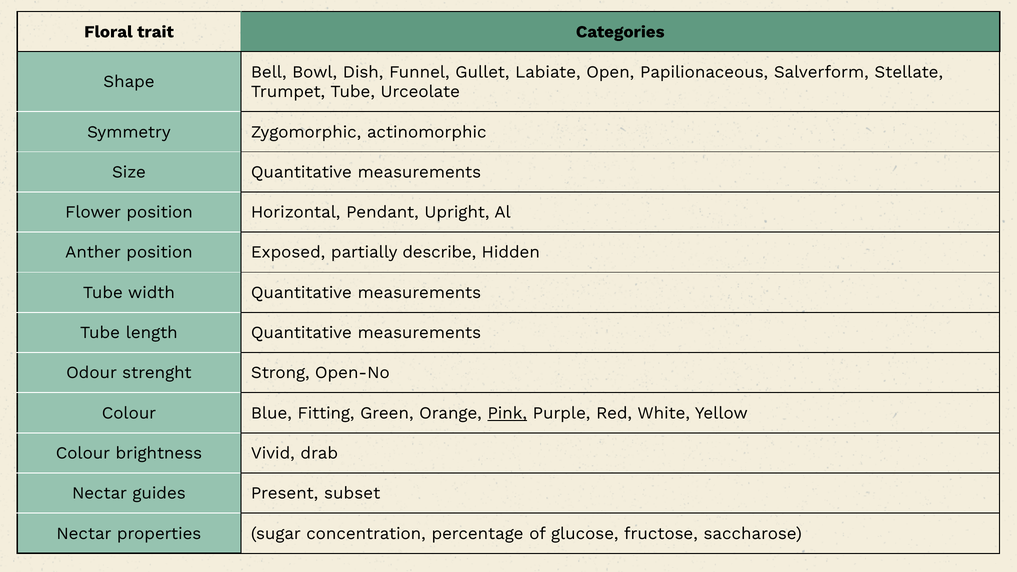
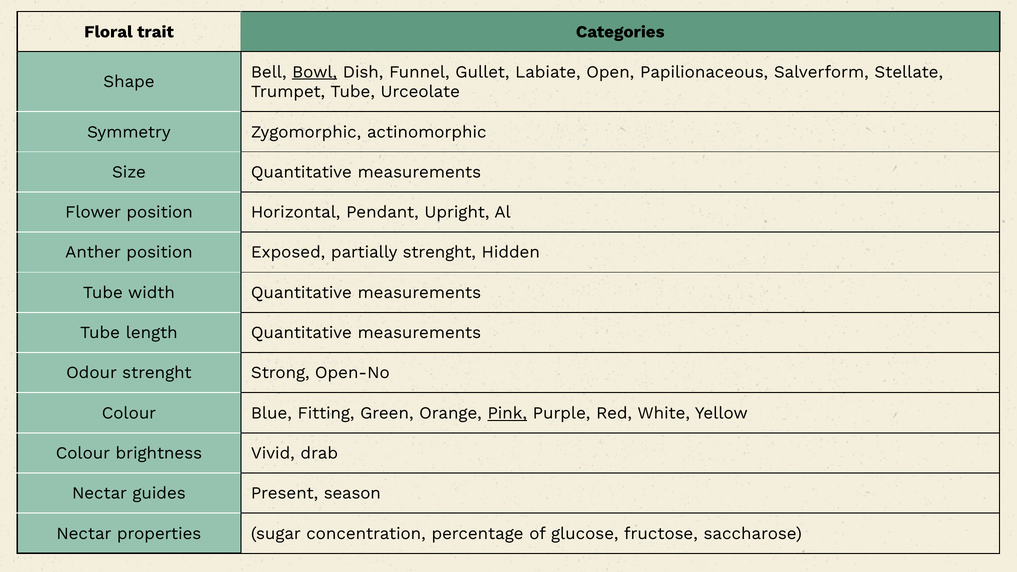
Bowl underline: none -> present
partially describe: describe -> strenght
subset: subset -> season
